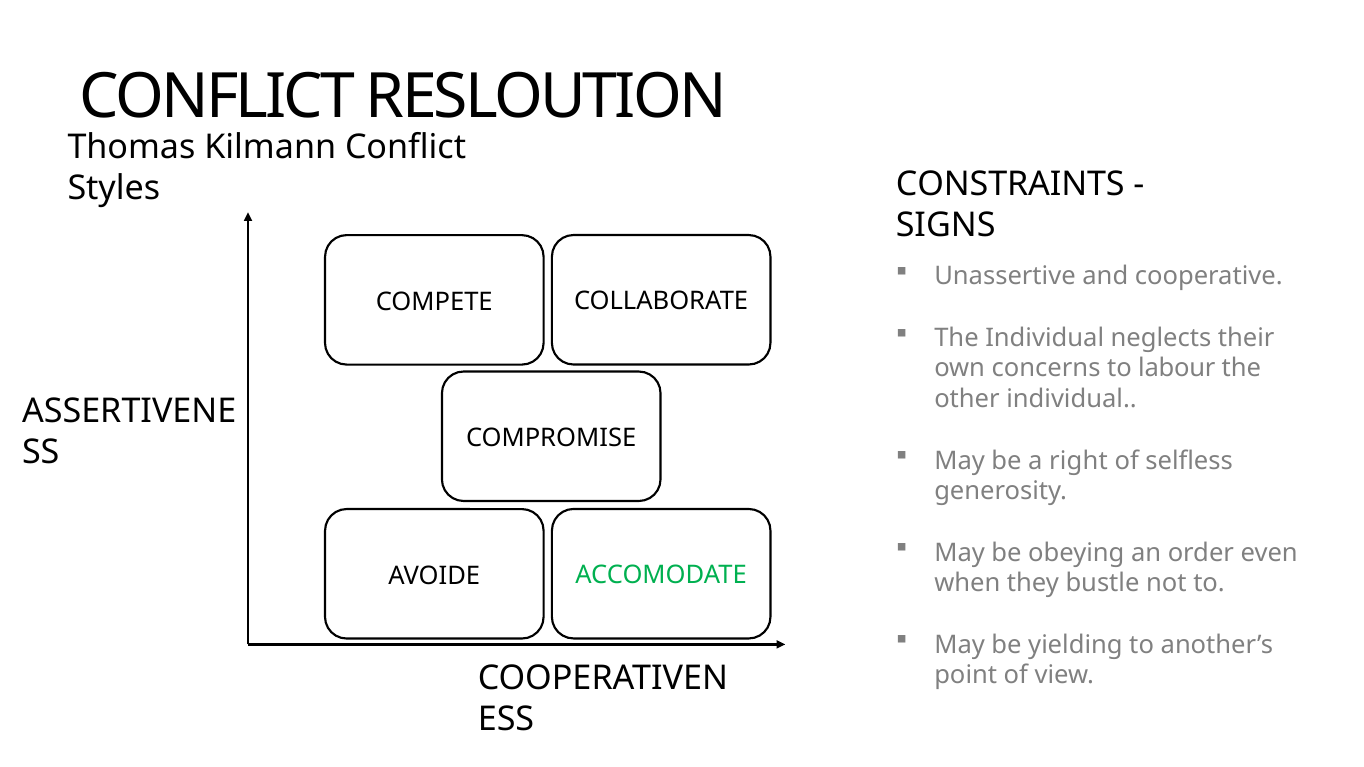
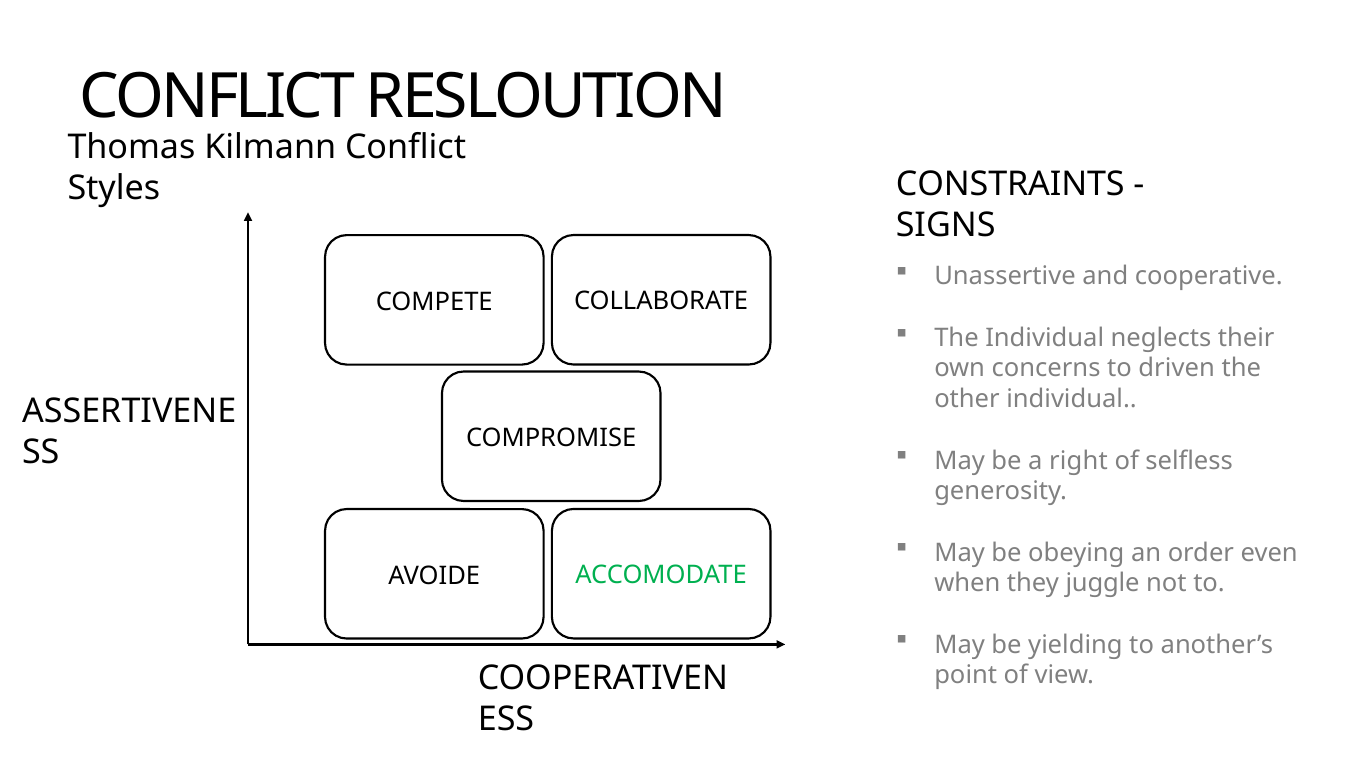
labour: labour -> driven
bustle: bustle -> juggle
